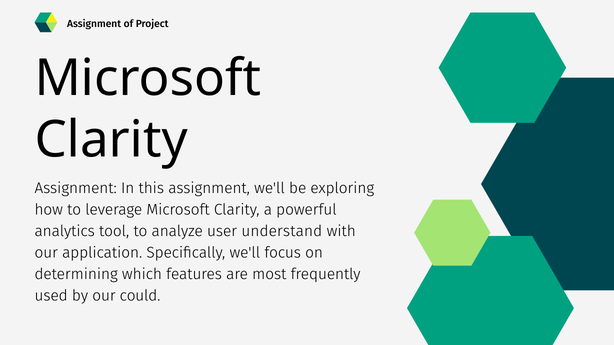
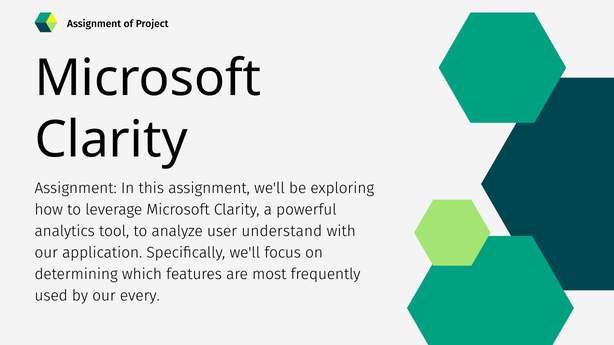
could: could -> every
